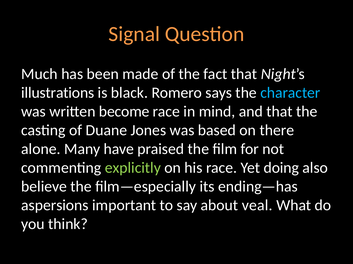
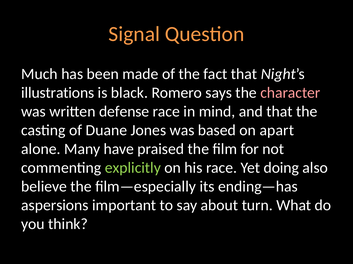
character colour: light blue -> pink
become: become -> defense
there: there -> apart
veal: veal -> turn
